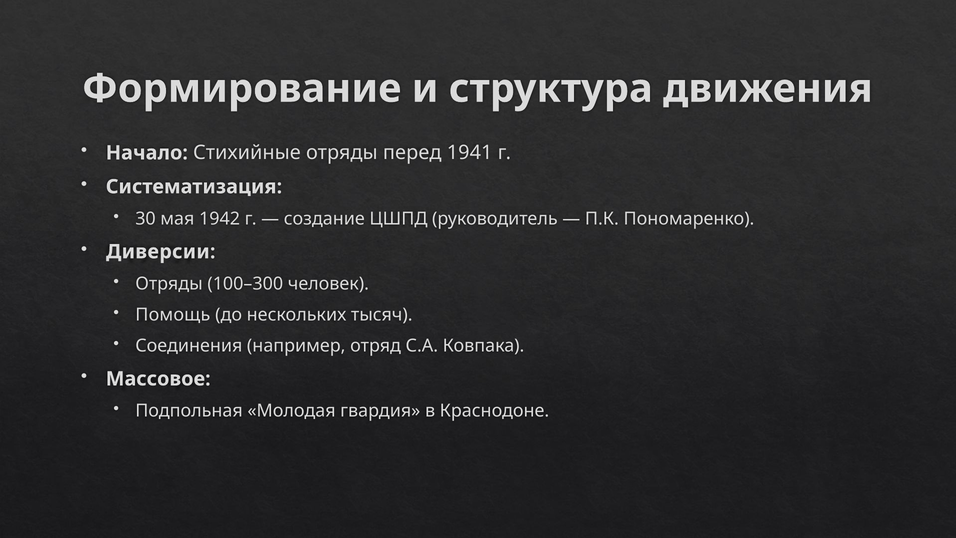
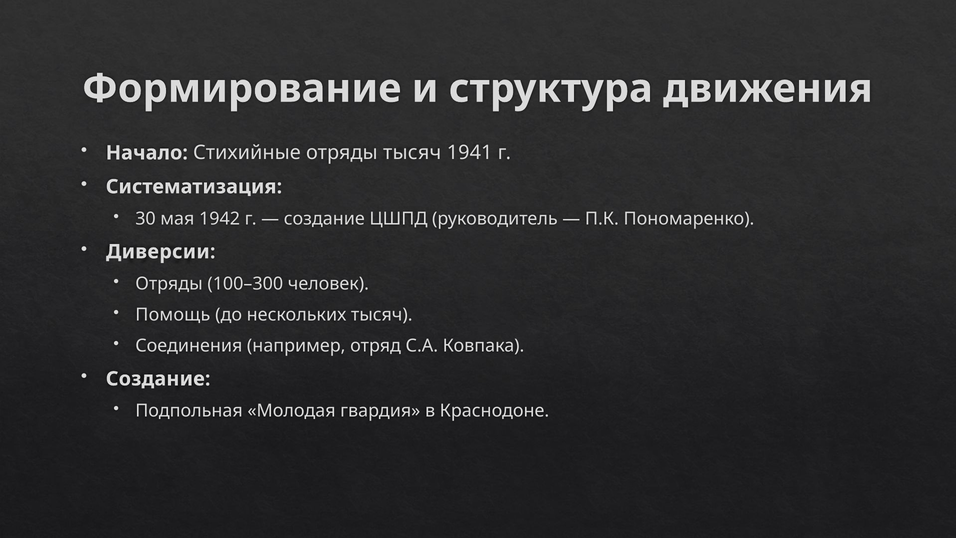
отряды перед: перед -> тысяч
Массовое at (158, 379): Массовое -> Создание
